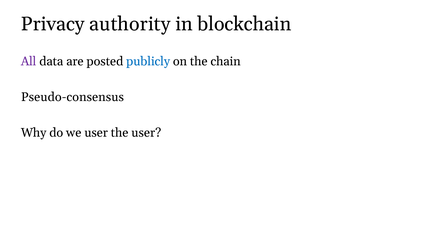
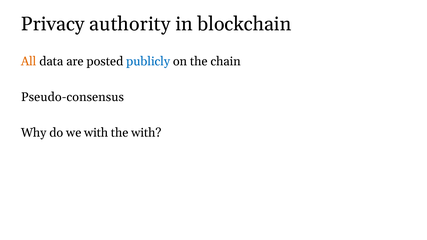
All colour: purple -> orange
we user: user -> with
the user: user -> with
